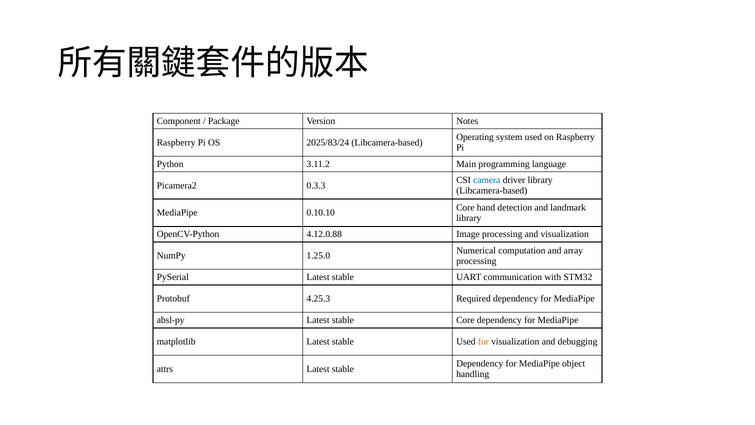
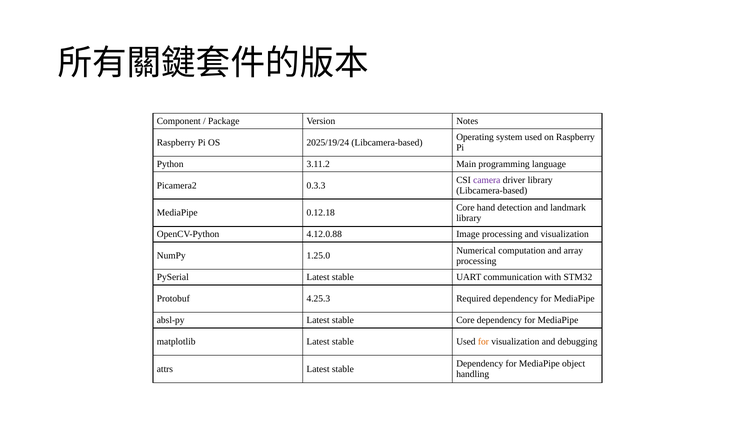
2025/83/24: 2025/83/24 -> 2025/19/24
camera colour: blue -> purple
0.10.10: 0.10.10 -> 0.12.18
